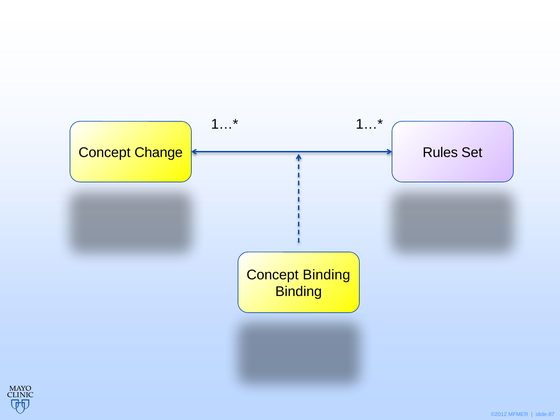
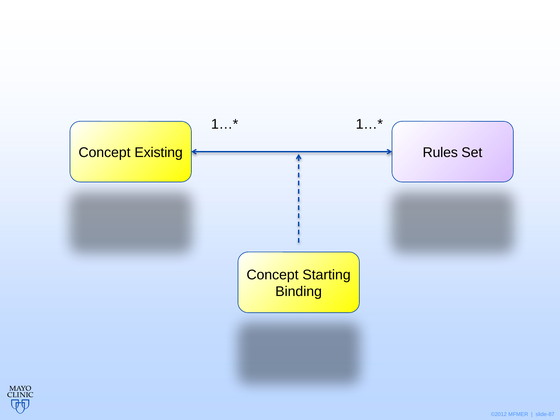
Change: Change -> Existing
Concept Binding: Binding -> Starting
